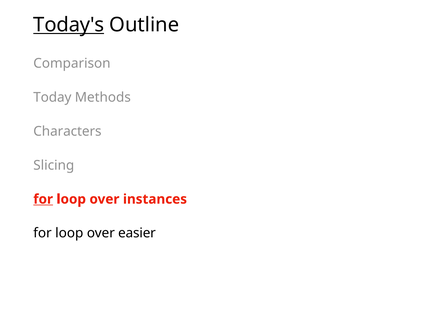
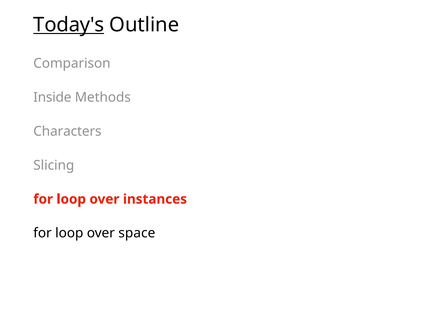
Today: Today -> Inside
for at (43, 199) underline: present -> none
easier: easier -> space
